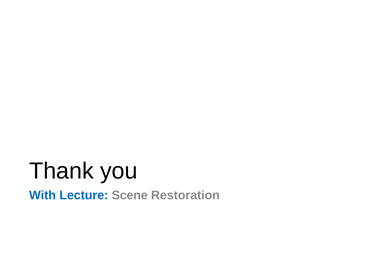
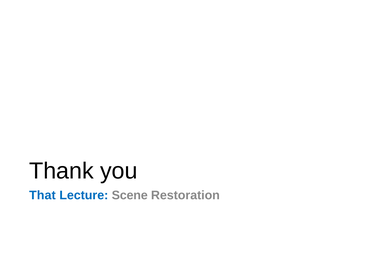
With: With -> That
